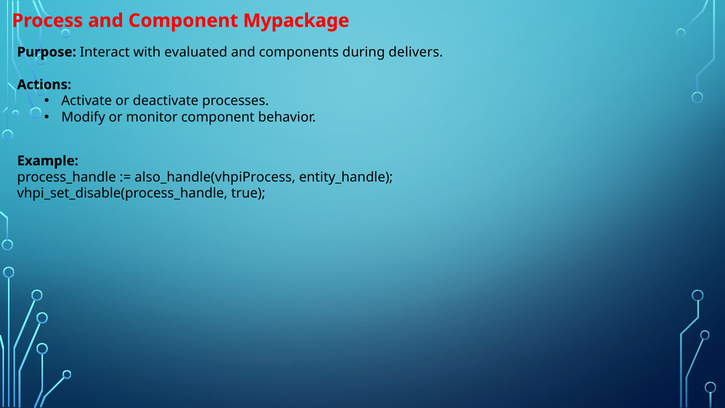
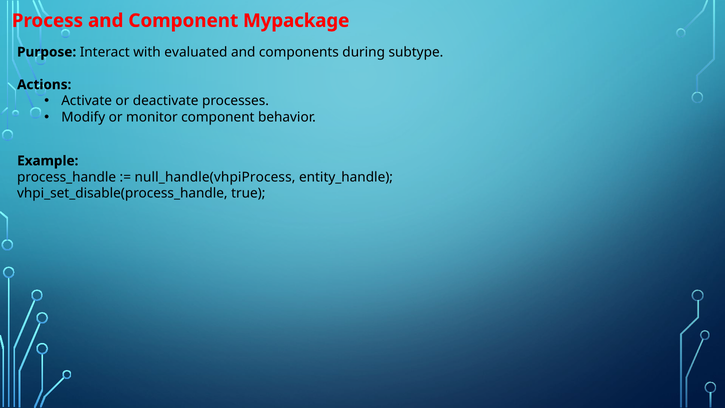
delivers: delivers -> subtype
also_handle(vhpiProcess: also_handle(vhpiProcess -> null_handle(vhpiProcess
